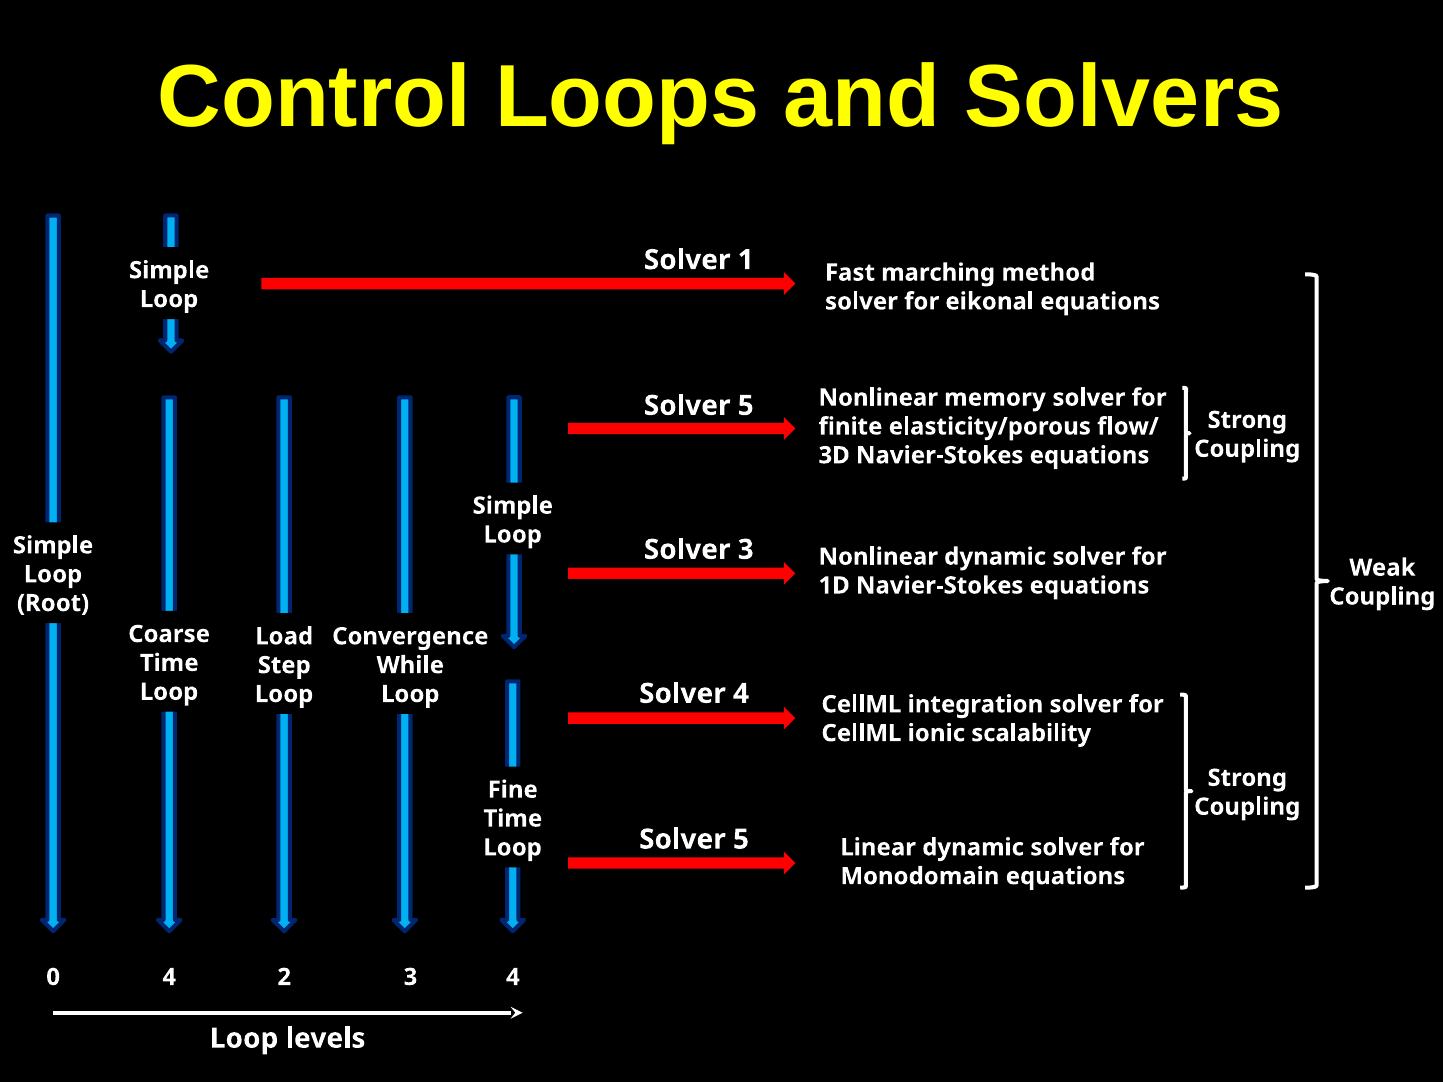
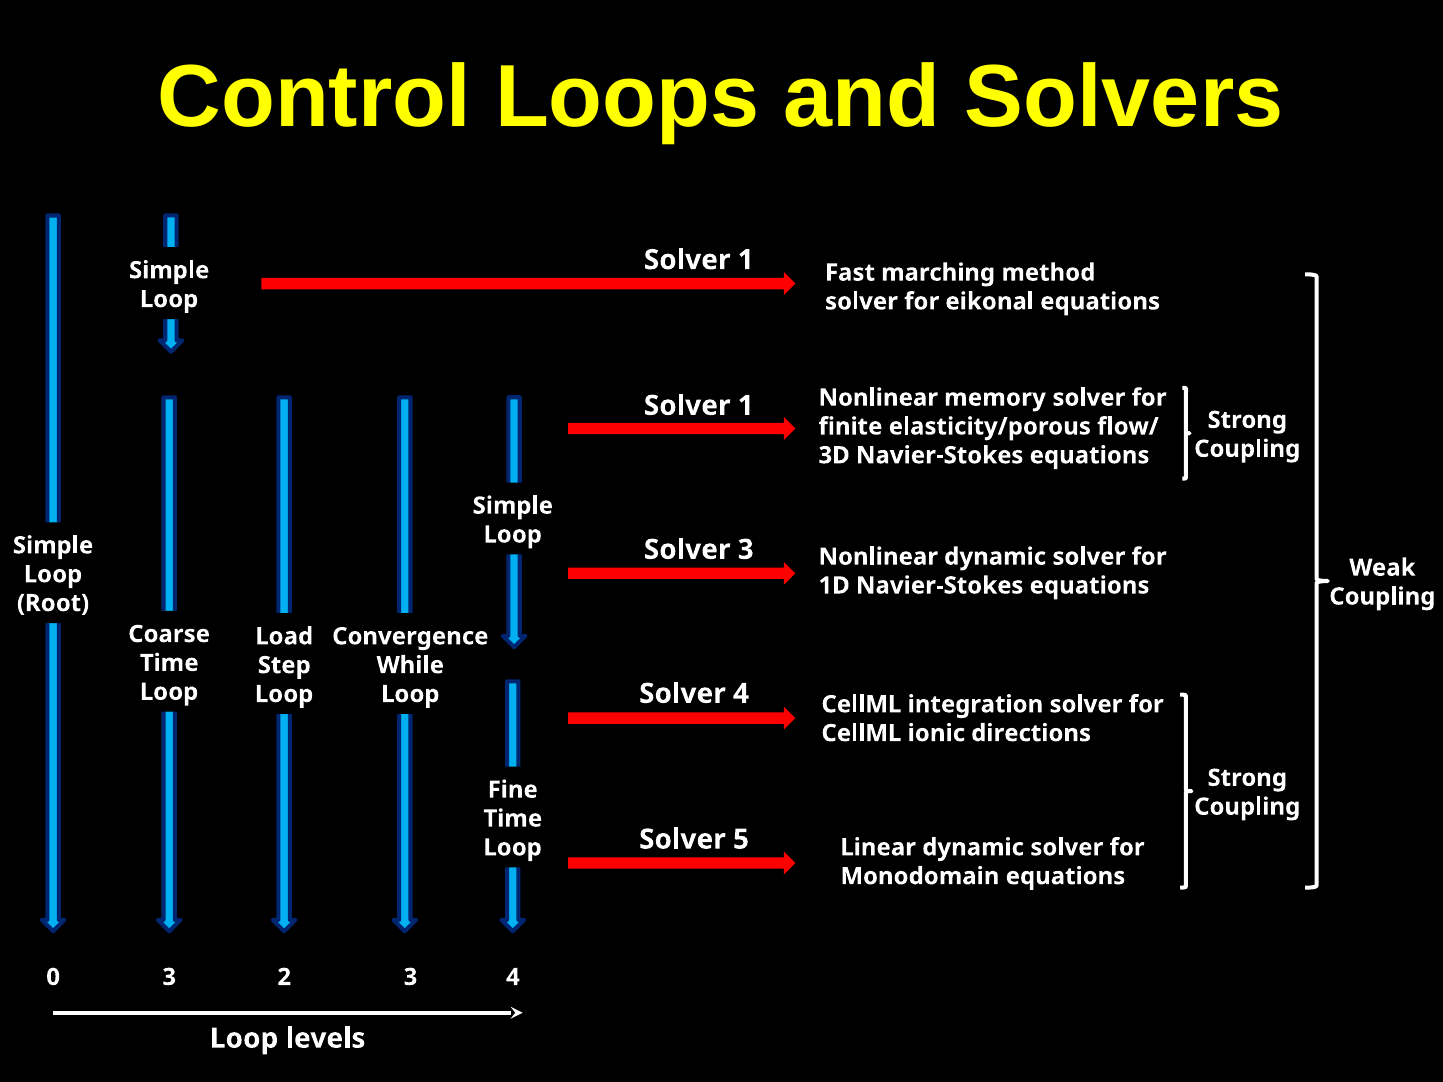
5 at (746, 406): 5 -> 1
scalability: scalability -> directions
0 4: 4 -> 3
